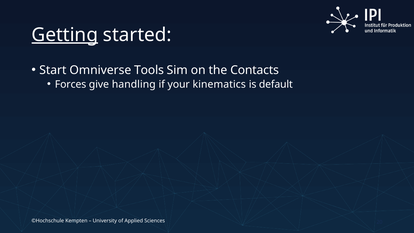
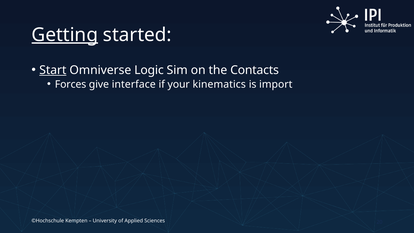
Start underline: none -> present
Tools: Tools -> Logic
handling: handling -> interface
default: default -> import
